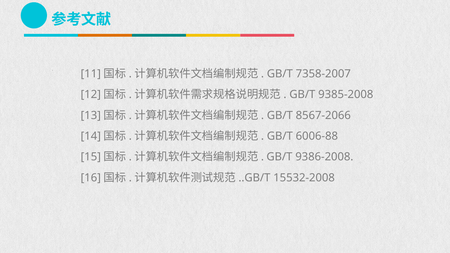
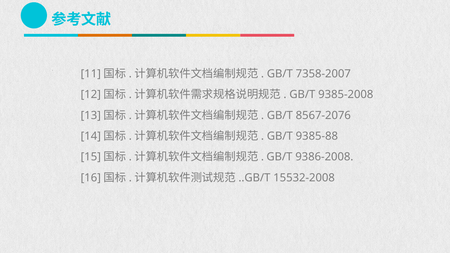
8567-2066: 8567-2066 -> 8567-2076
6006-88: 6006-88 -> 9385-88
